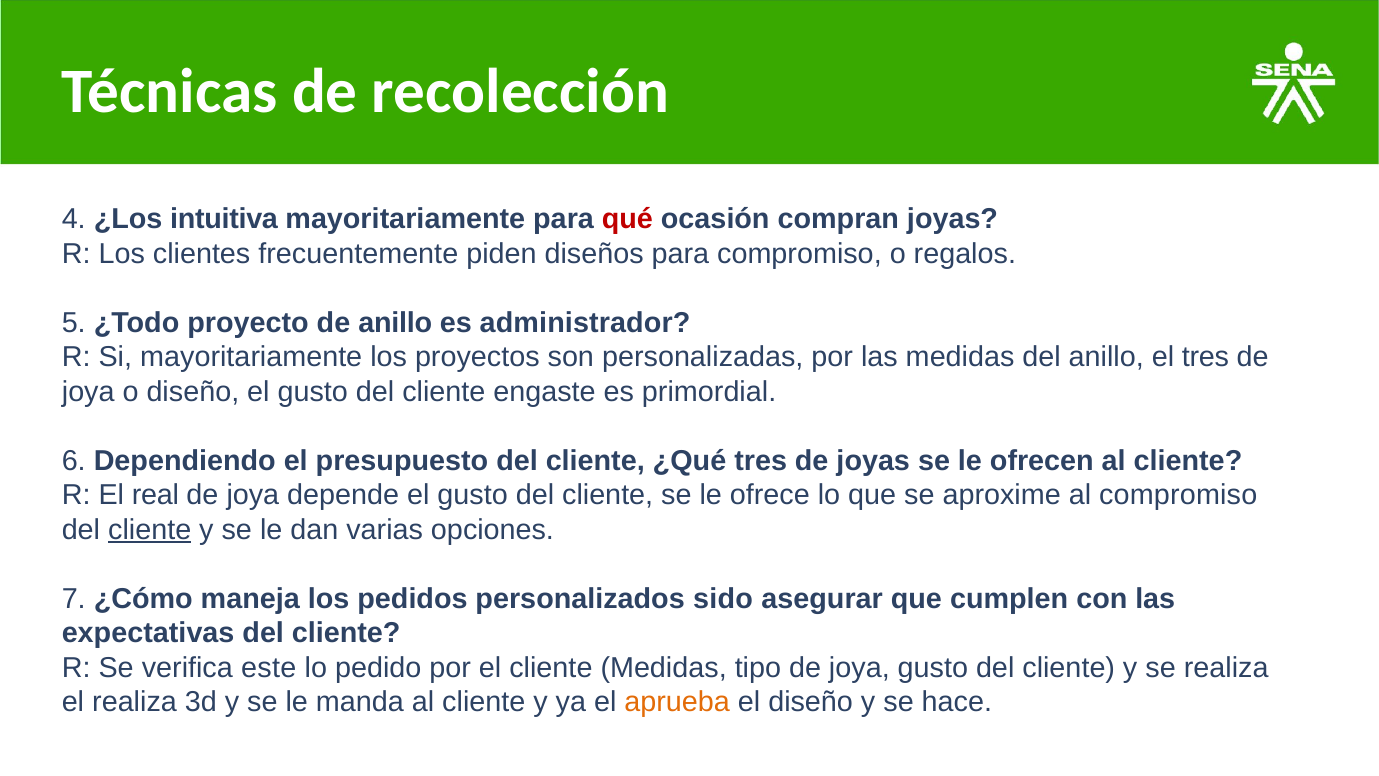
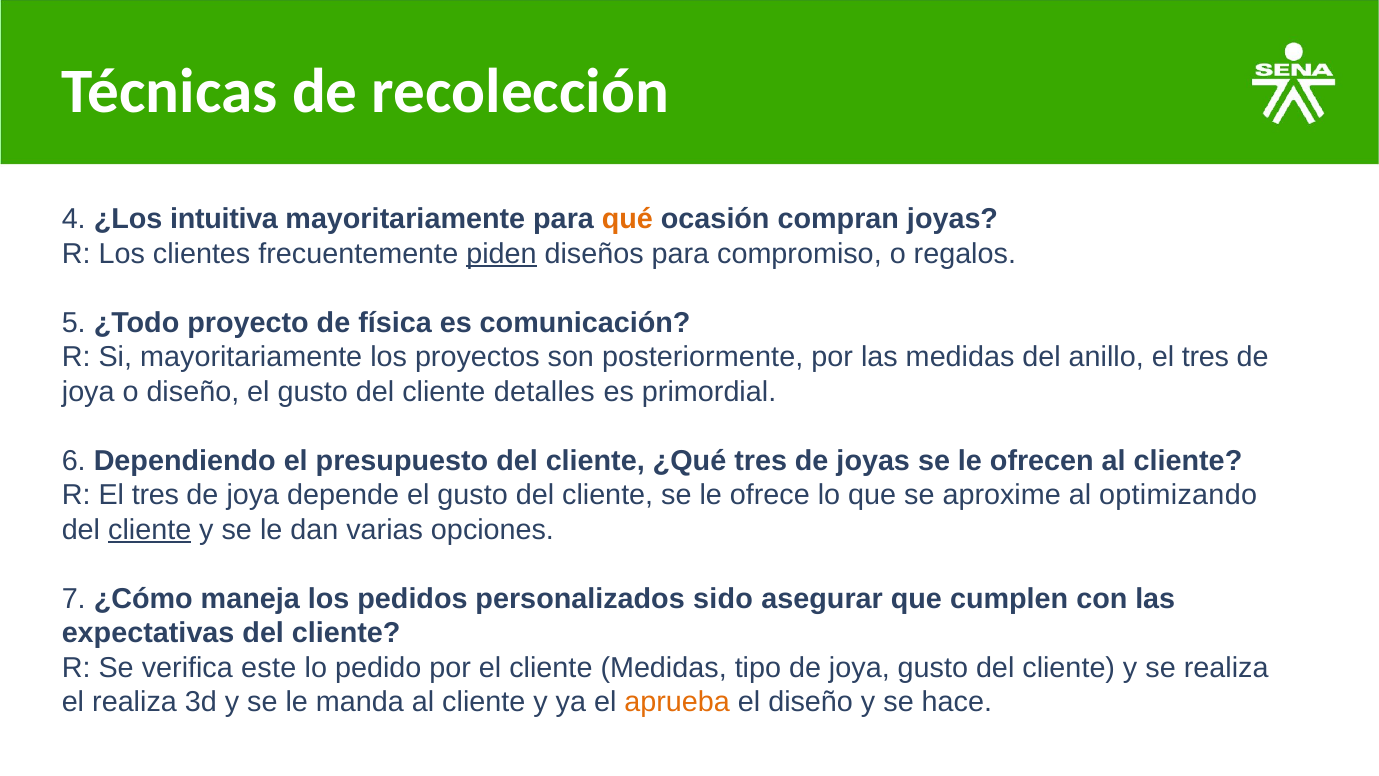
qué colour: red -> orange
piden underline: none -> present
de anillo: anillo -> física
administrador: administrador -> comunicación
personalizadas: personalizadas -> posteriormente
engaste: engaste -> detalles
R El real: real -> tres
al compromiso: compromiso -> optimizando
